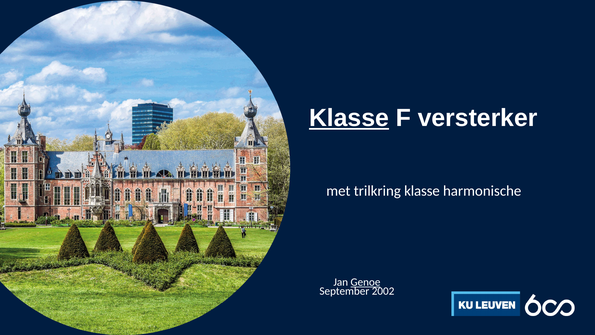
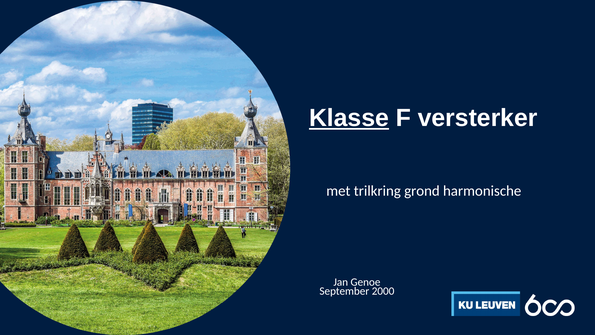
trilkring klasse: klasse -> grond
Genoe underline: present -> none
2002: 2002 -> 2000
